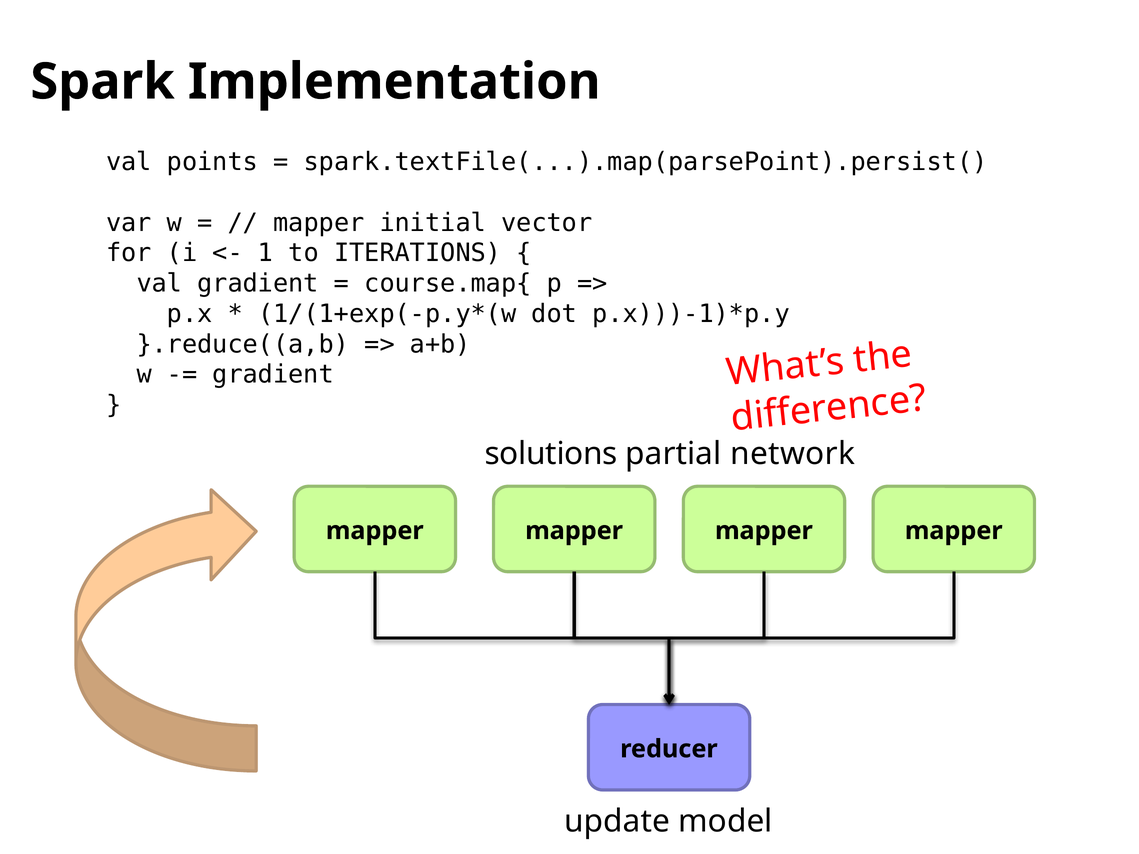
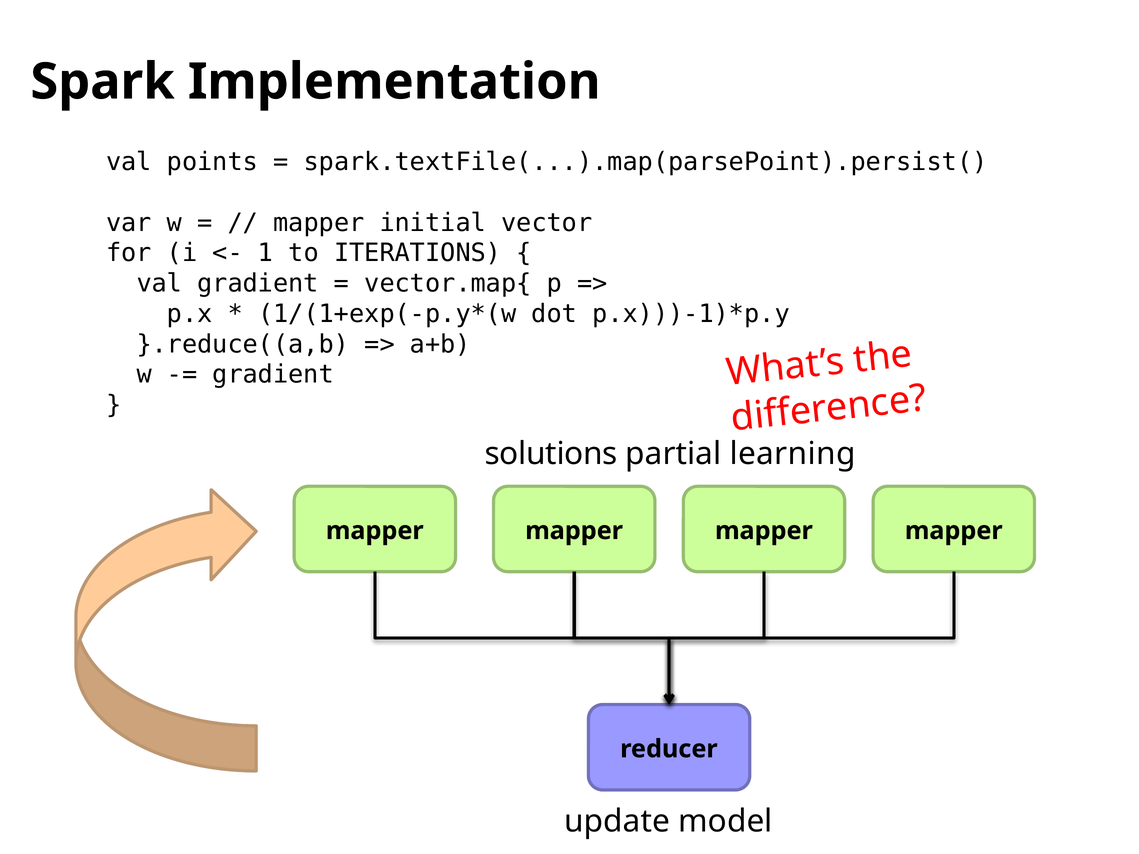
course.map{: course.map{ -> vector.map{
network: network -> learning
